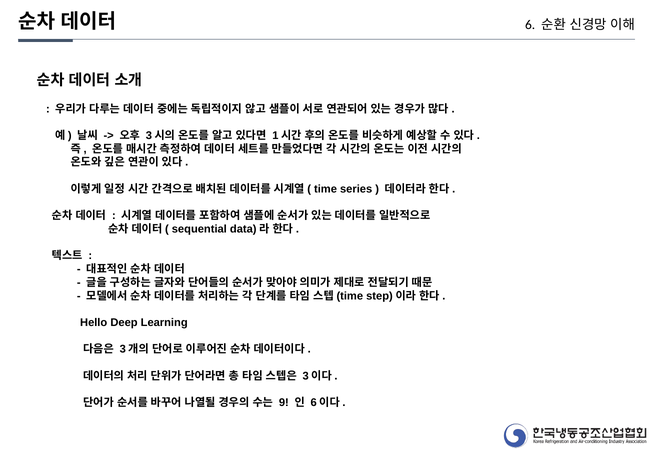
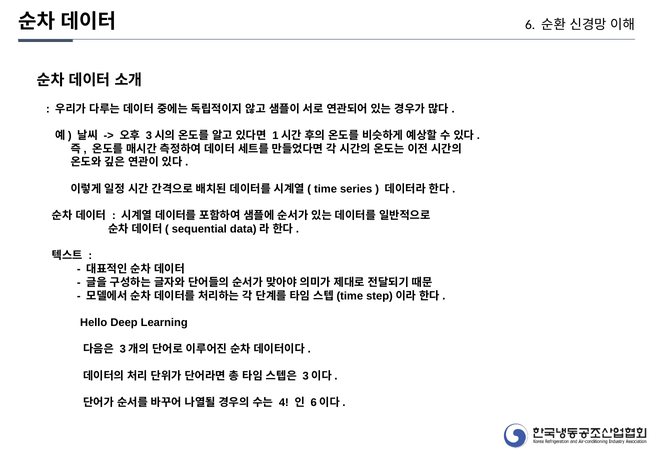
9: 9 -> 4
